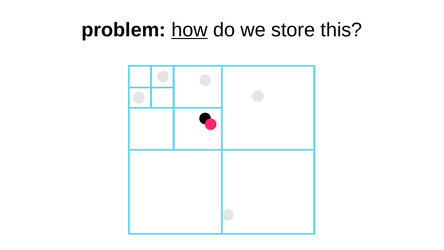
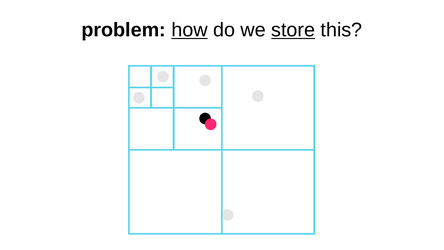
store underline: none -> present
